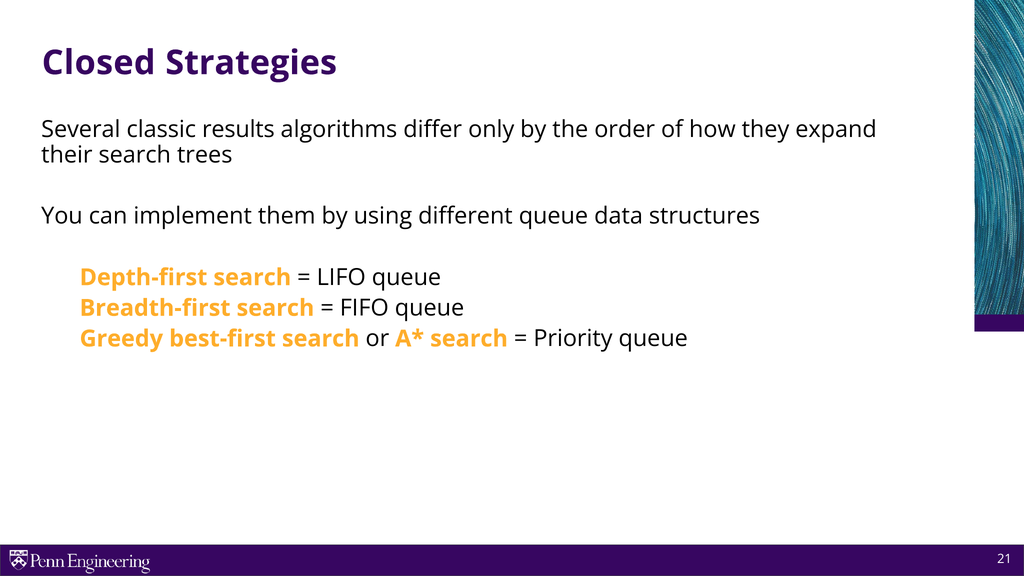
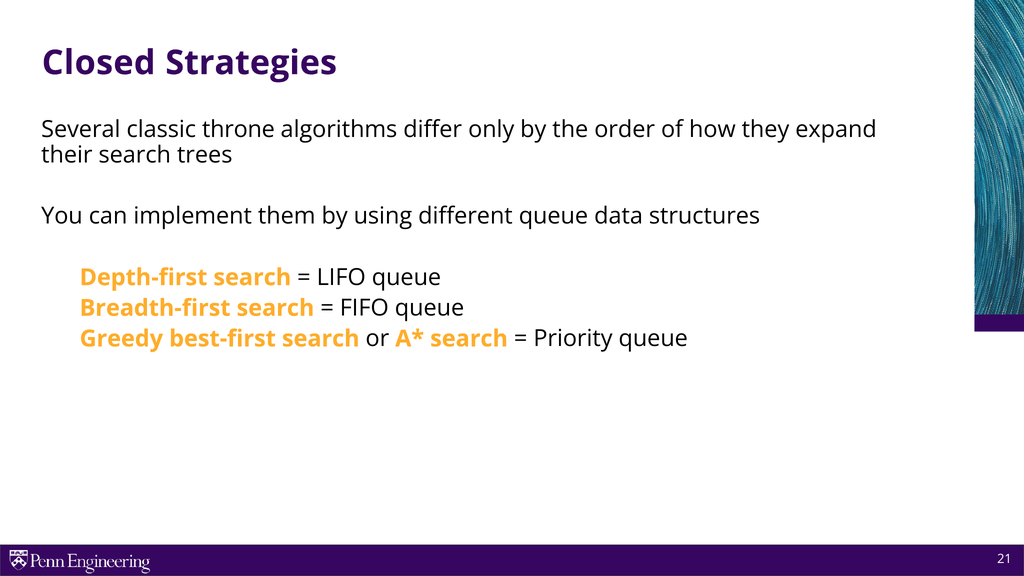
results: results -> throne
